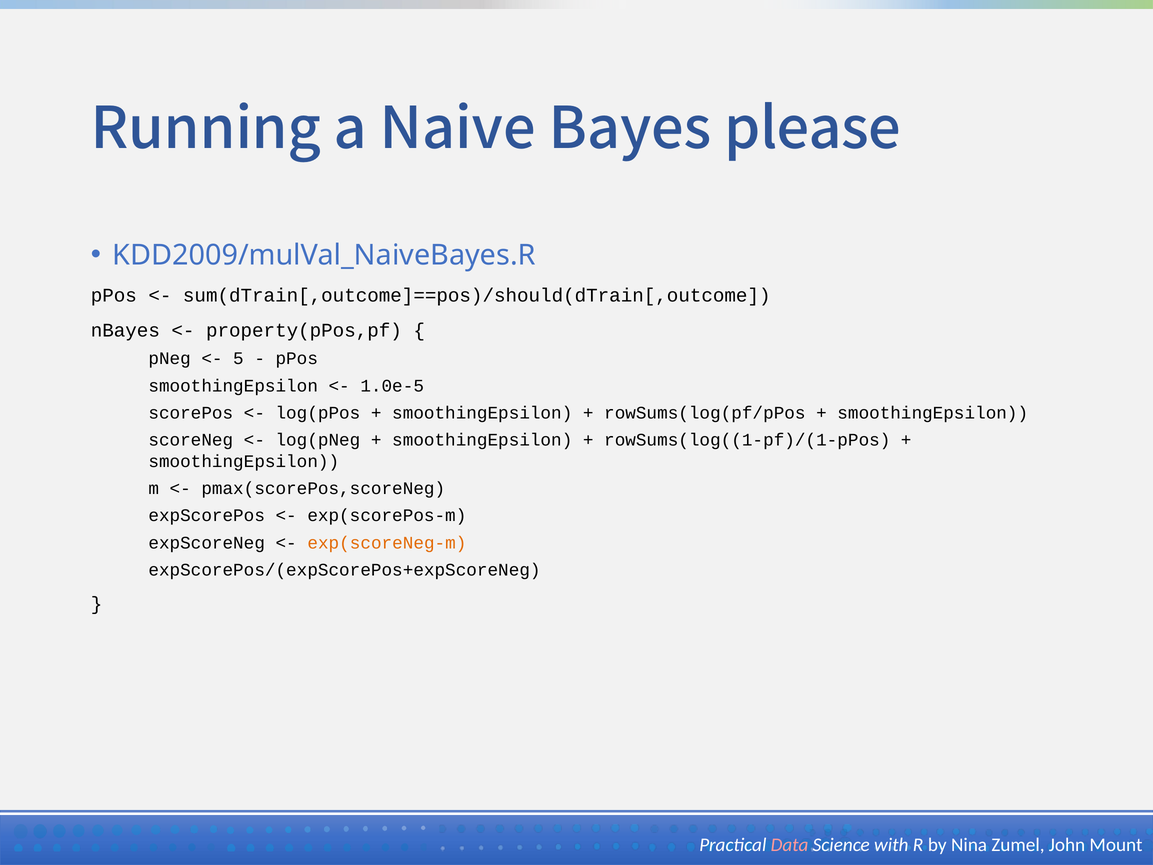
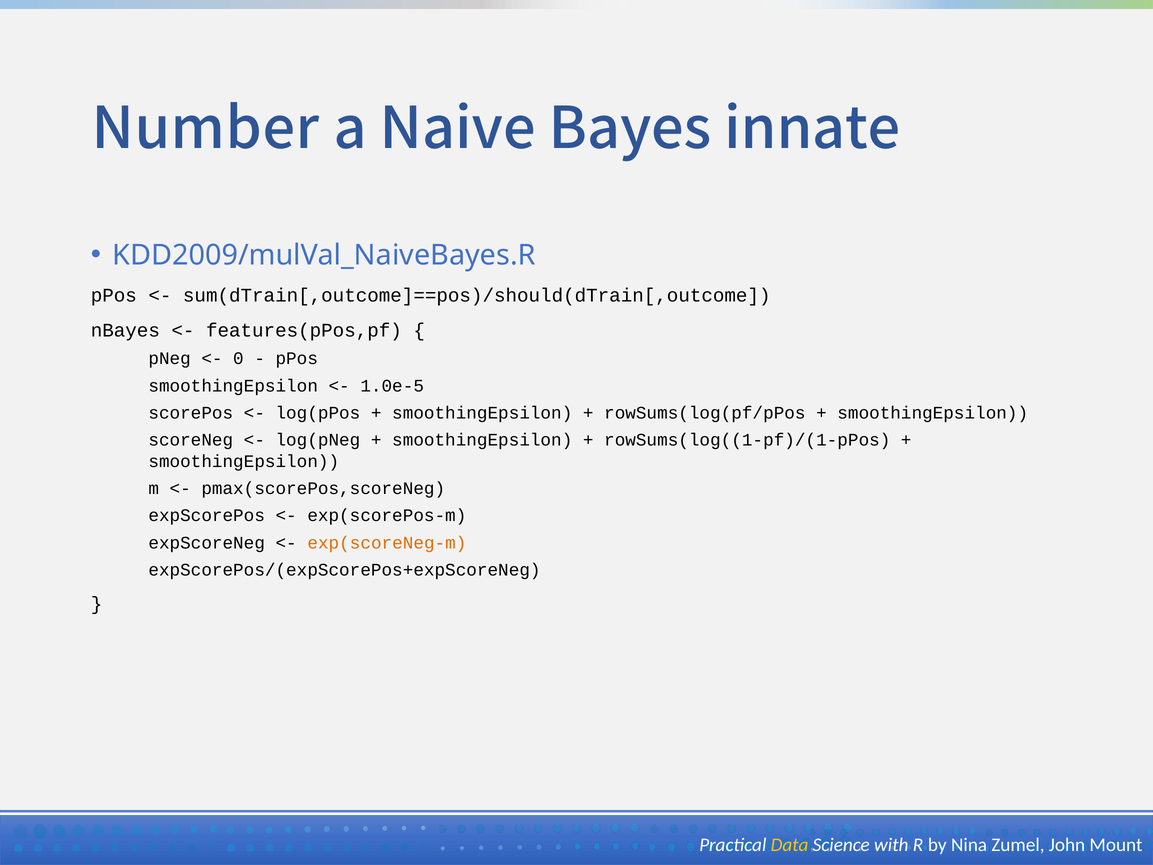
Running: Running -> Number
please: please -> innate
property(pPos,pf: property(pPos,pf -> features(pPos,pf
5: 5 -> 0
Data colour: pink -> yellow
